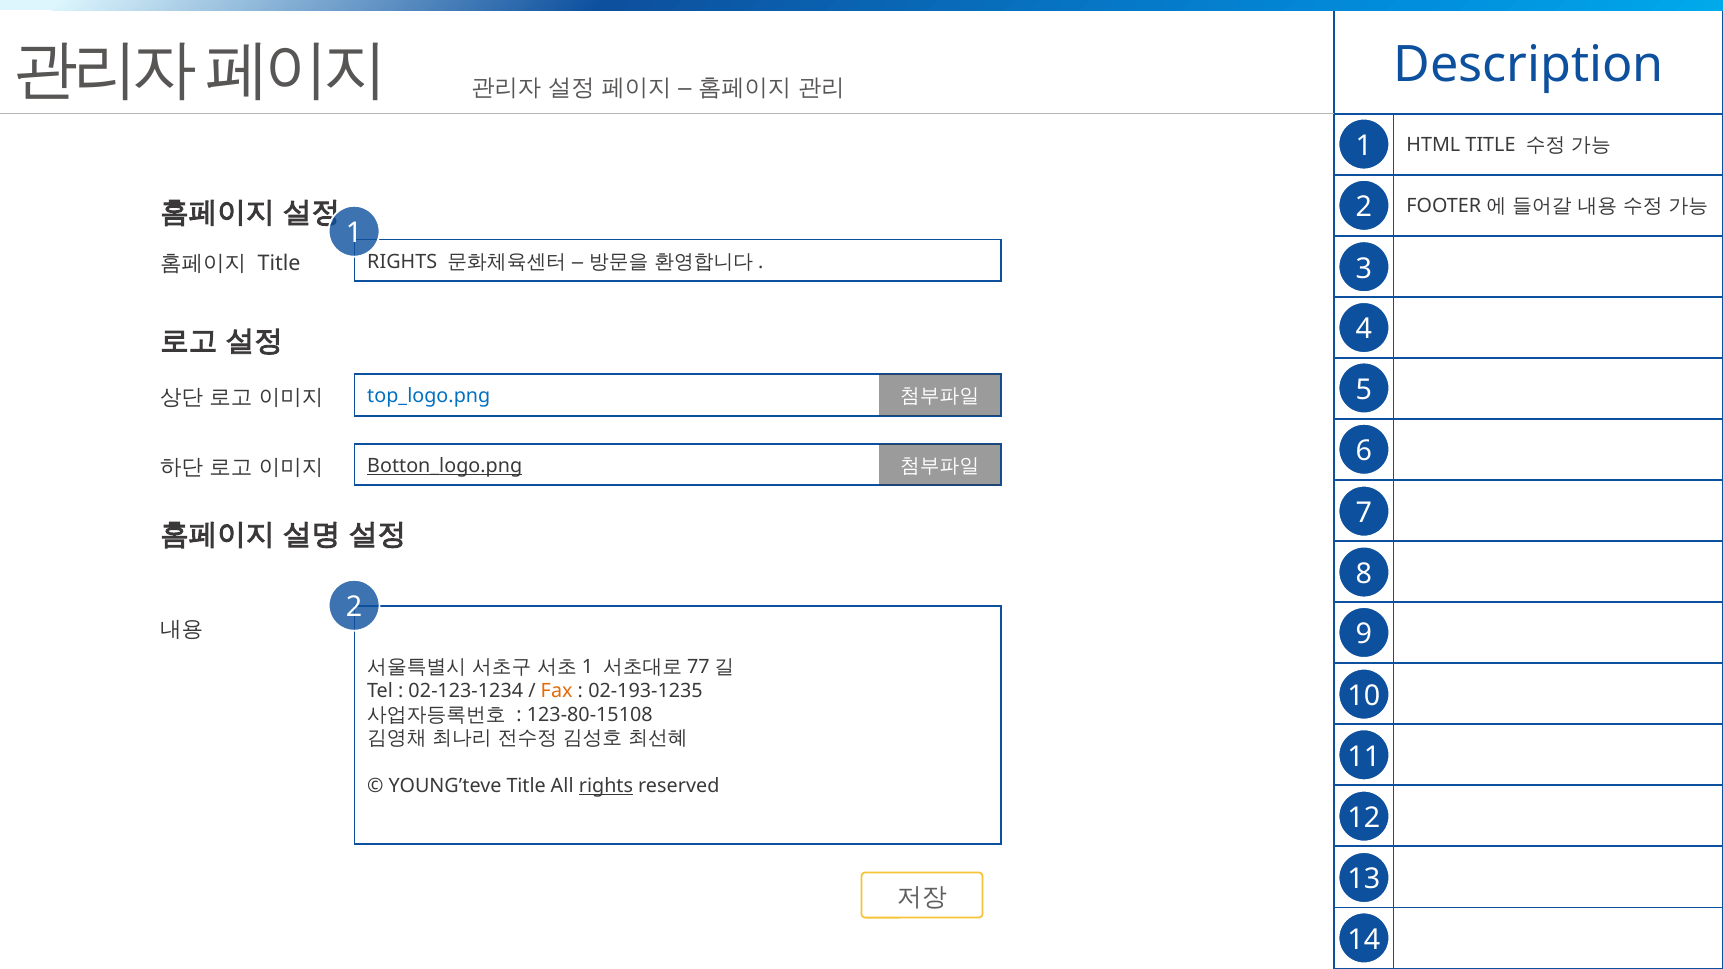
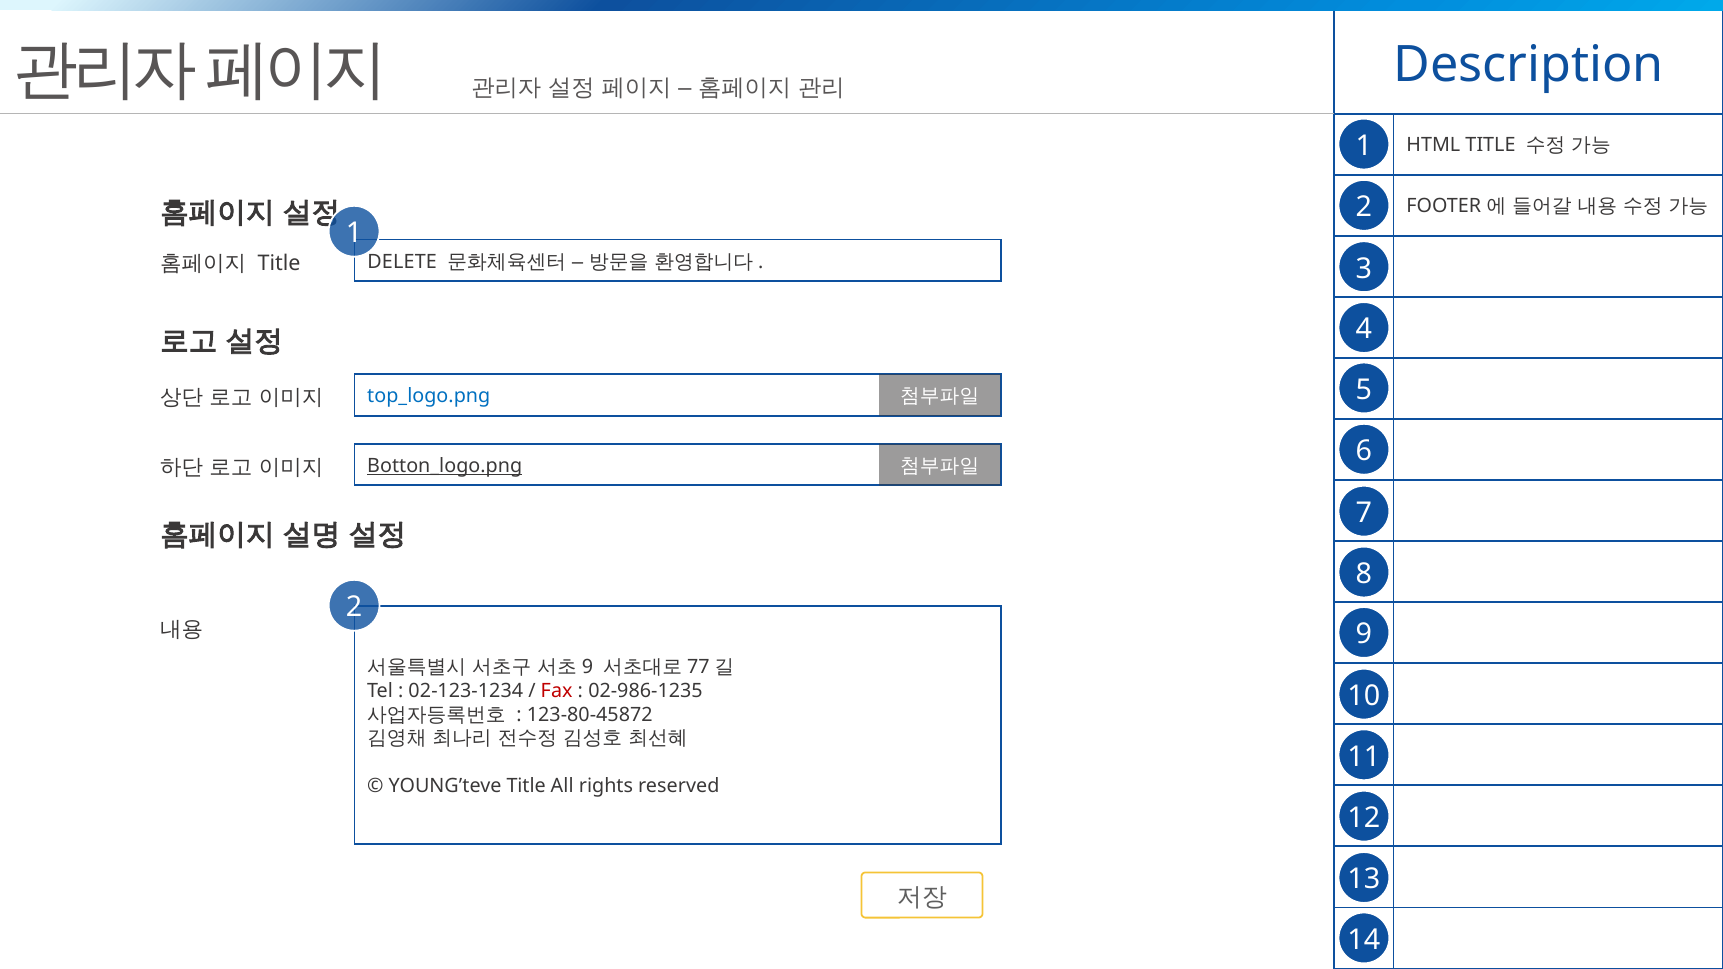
Title RIGHTS: RIGHTS -> DELETE
1 at (588, 667): 1 -> 9
Fax colour: orange -> red
02-193-1235: 02-193-1235 -> 02-986-1235
123-80-15108: 123-80-15108 -> 123-80-45872
rights at (606, 786) underline: present -> none
